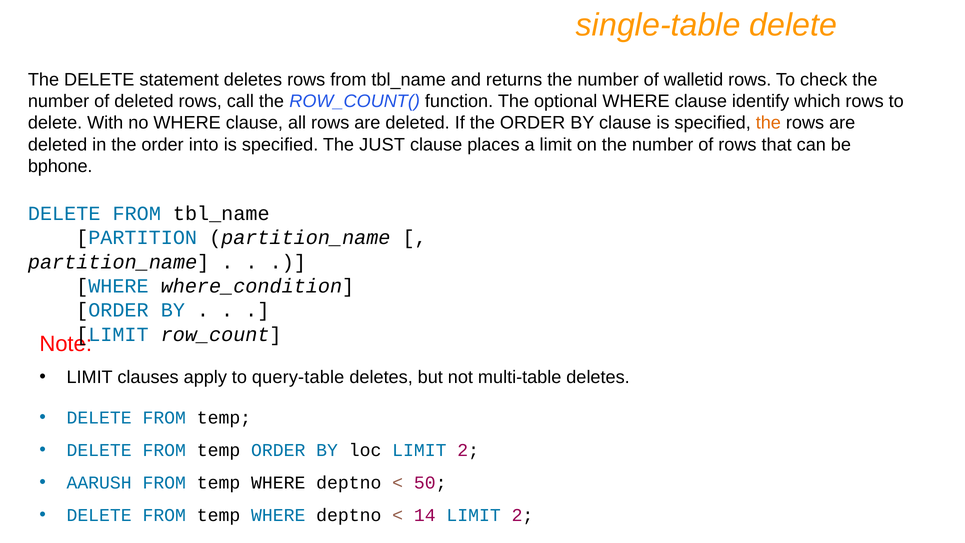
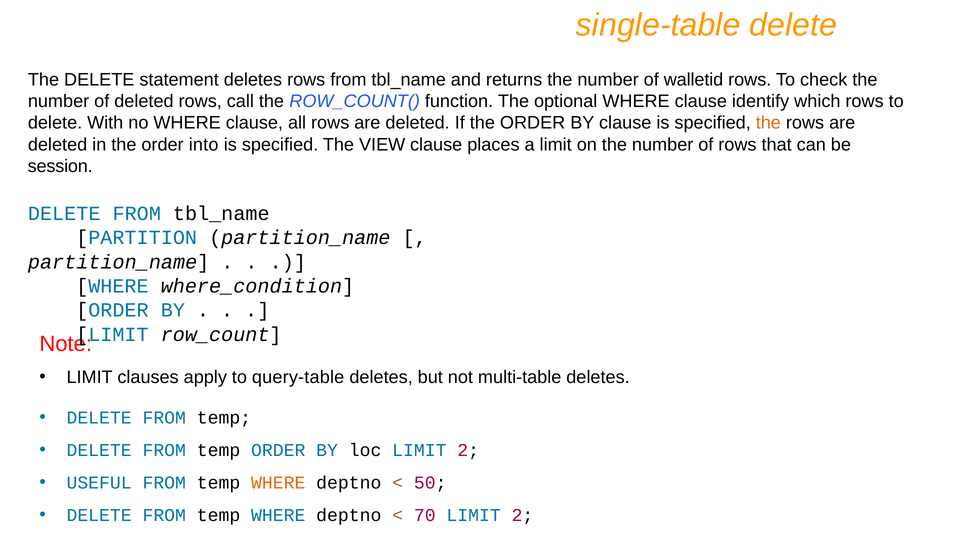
JUST: JUST -> VIEW
bphone: bphone -> session
AARUSH: AARUSH -> USEFUL
WHERE at (278, 483) colour: black -> orange
14: 14 -> 70
